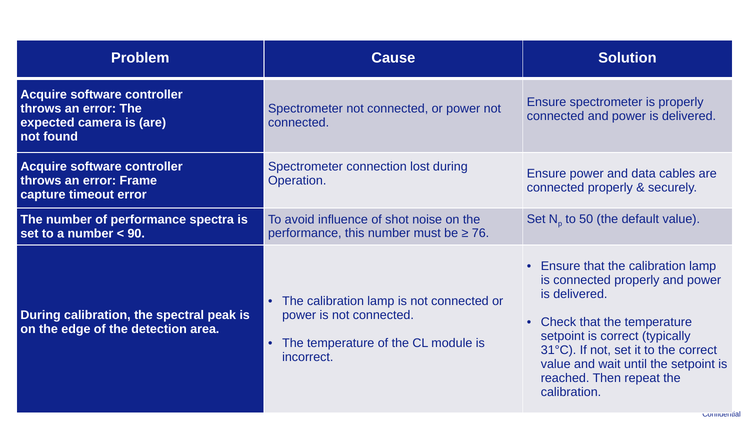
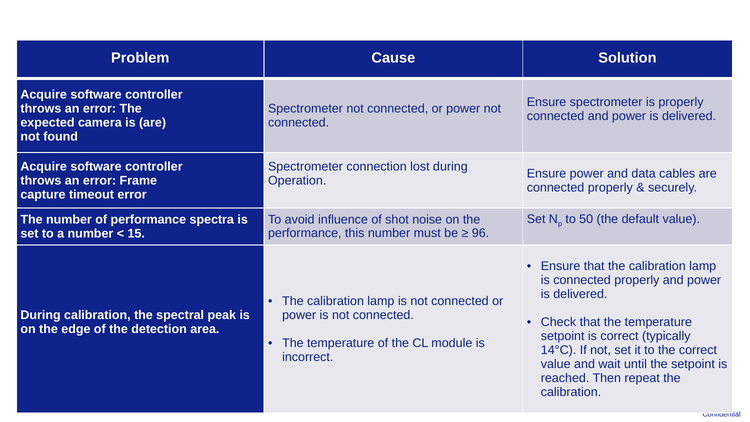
76: 76 -> 96
90: 90 -> 15
31°C: 31°C -> 14°C
